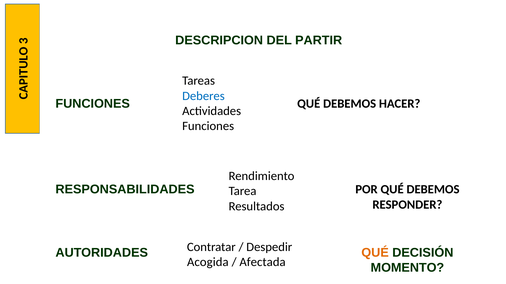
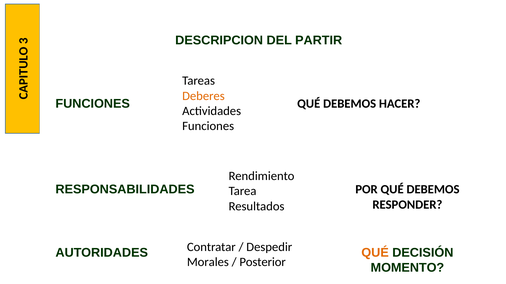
Deberes colour: blue -> orange
Acogida: Acogida -> Morales
Afectada: Afectada -> Posterior
